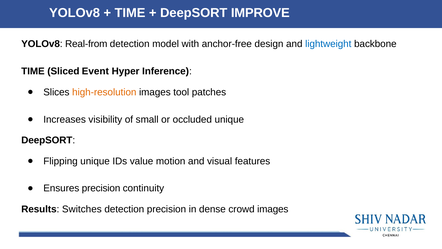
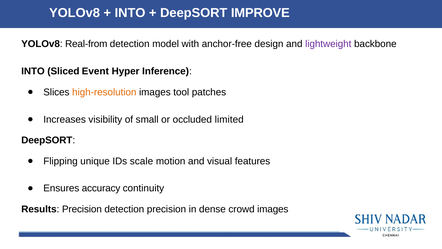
TIME at (130, 13): TIME -> INTO
lightweight colour: blue -> purple
TIME at (33, 71): TIME -> INTO
occluded unique: unique -> limited
value: value -> scale
Ensures precision: precision -> accuracy
Results Switches: Switches -> Precision
